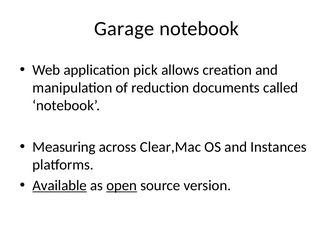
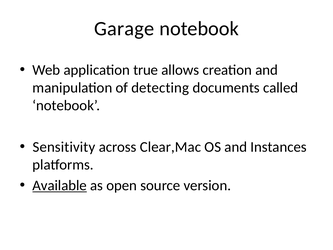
pick: pick -> true
reduction: reduction -> detecting
Measuring: Measuring -> Sensitivity
open underline: present -> none
